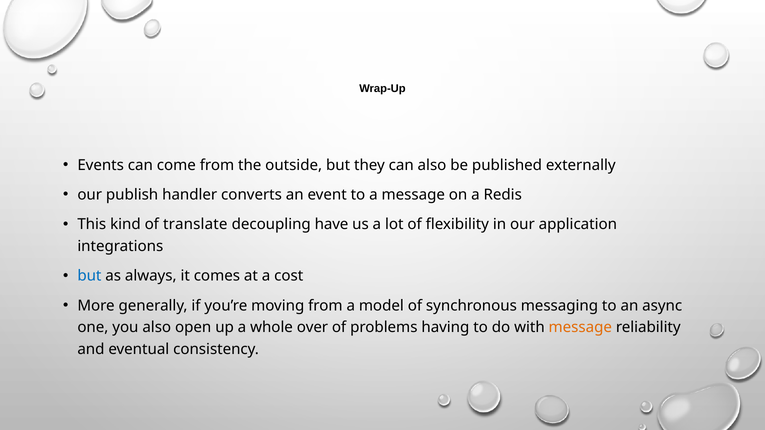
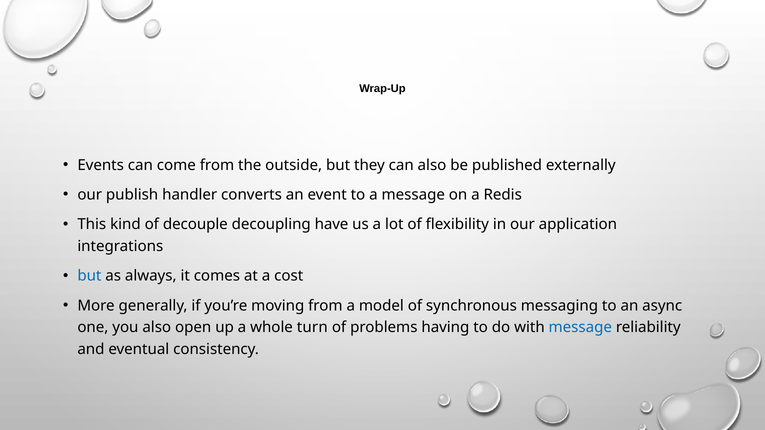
translate: translate -> decouple
over: over -> turn
message at (580, 328) colour: orange -> blue
